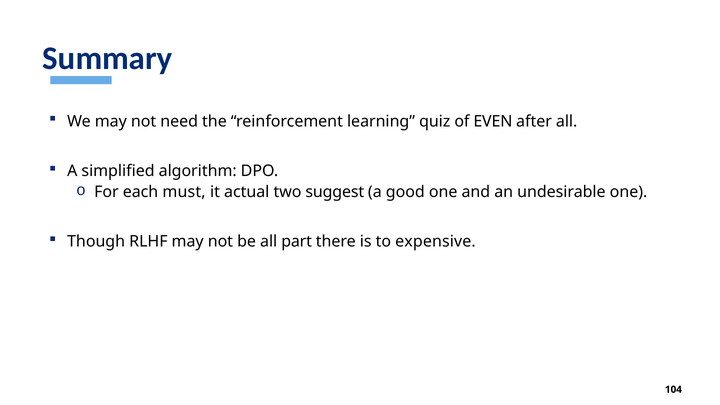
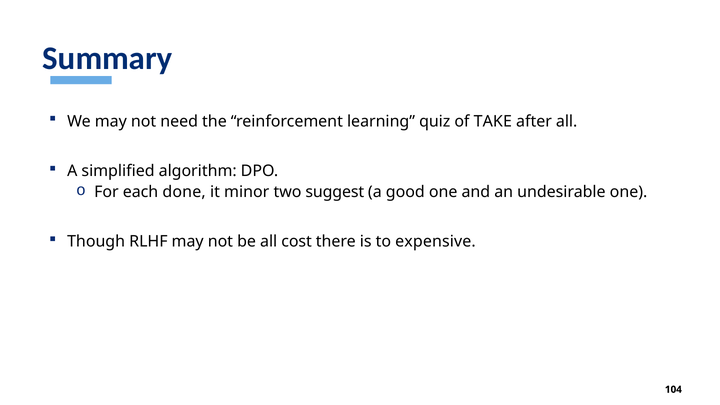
EVEN: EVEN -> TAKE
must: must -> done
actual: actual -> minor
part: part -> cost
